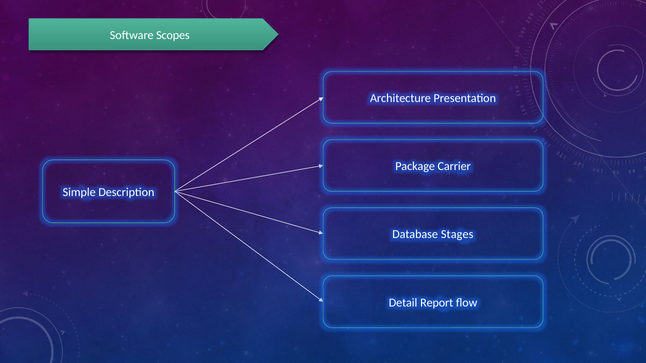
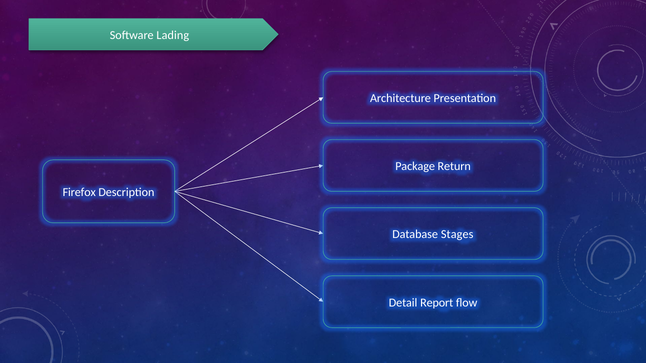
Scopes: Scopes -> Lading
Carrier: Carrier -> Return
Simple: Simple -> Firefox
